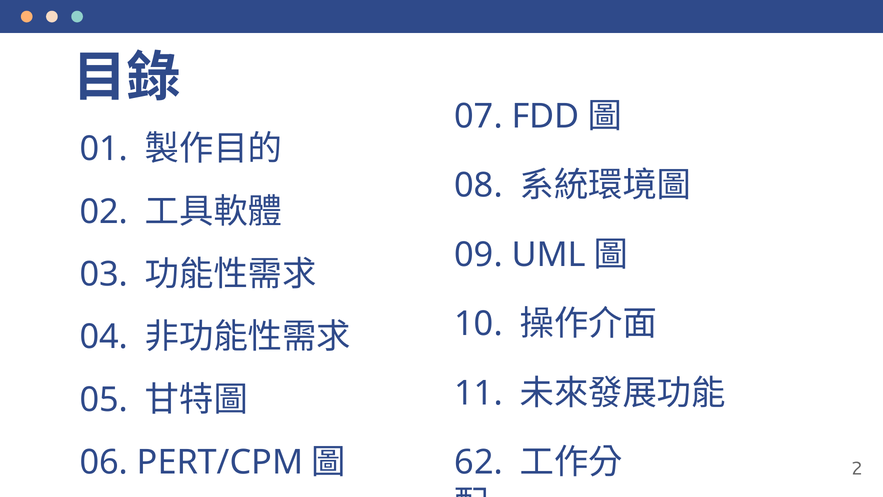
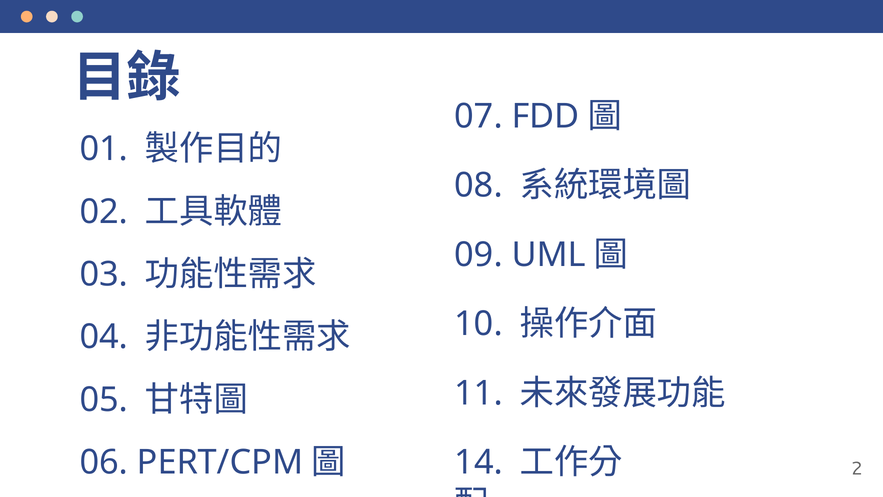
62: 62 -> 14
